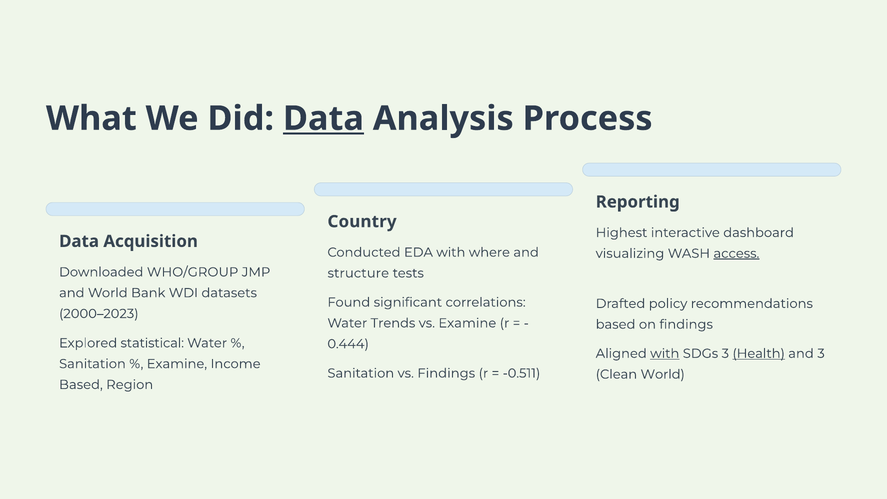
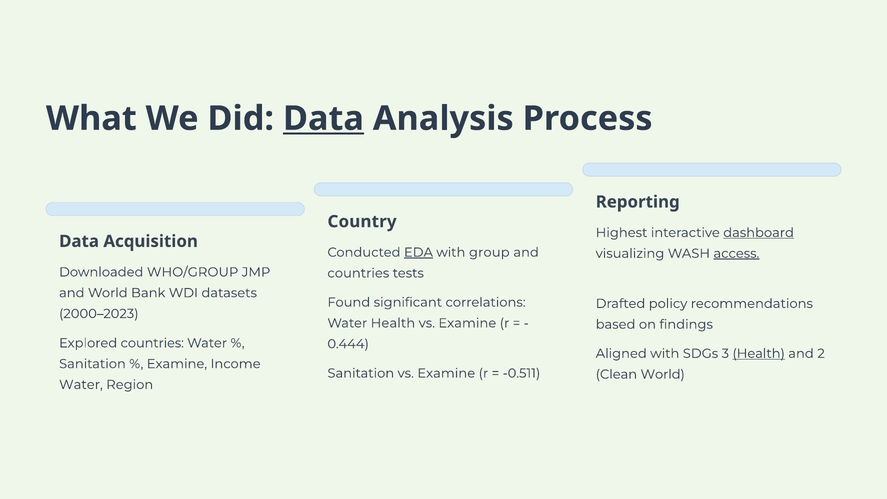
dashboard underline: none -> present
EDA underline: none -> present
where: where -> group
structure at (358, 273): structure -> countries
Water Trends: Trends -> Health
Explored statistical: statistical -> countries
with at (665, 353) underline: present -> none
and 3: 3 -> 2
Sanitation vs Findings: Findings -> Examine
Based at (81, 385): Based -> Water
